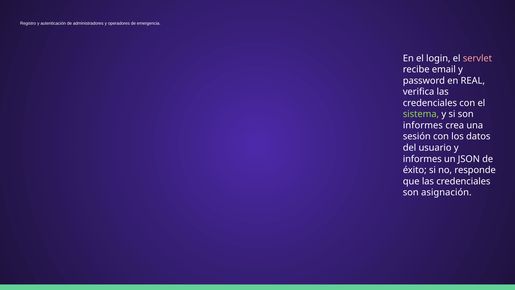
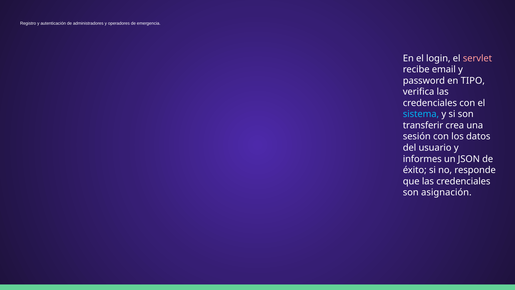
REAL: REAL -> TIPO
sistema colour: light green -> light blue
informes at (423, 125): informes -> transferir
